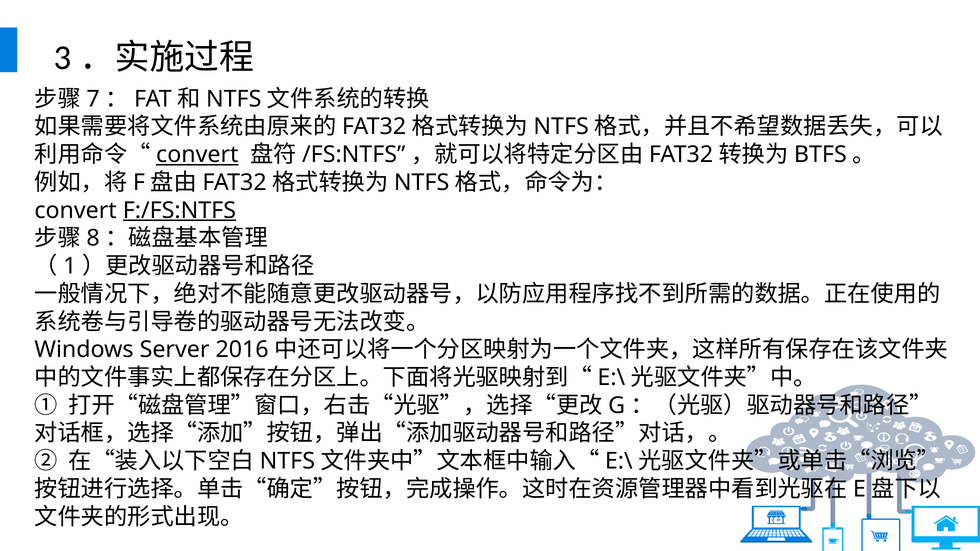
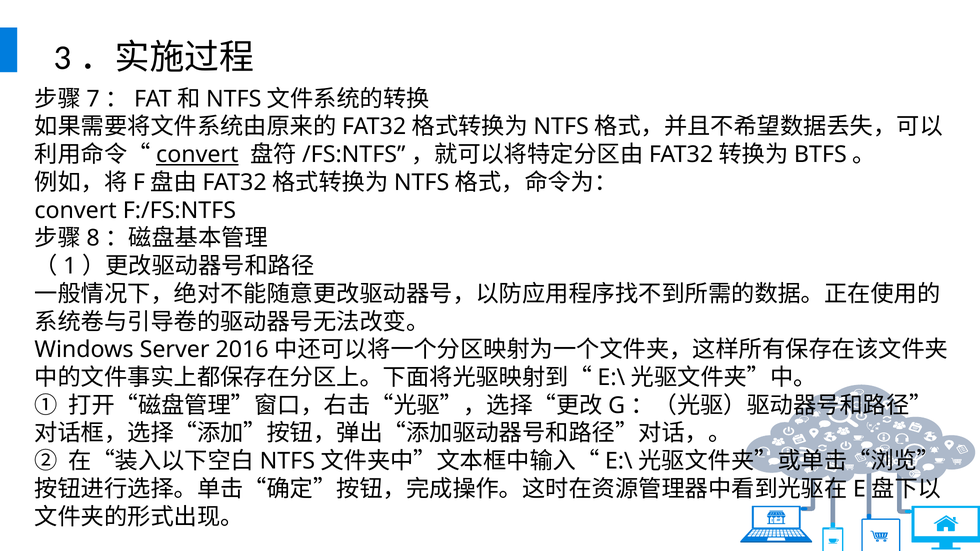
F:/FS:NTFS underline: present -> none
